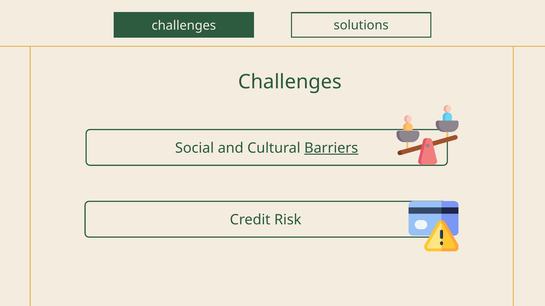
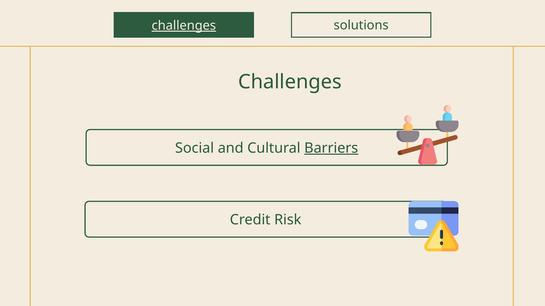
challenges at (184, 26) underline: none -> present
